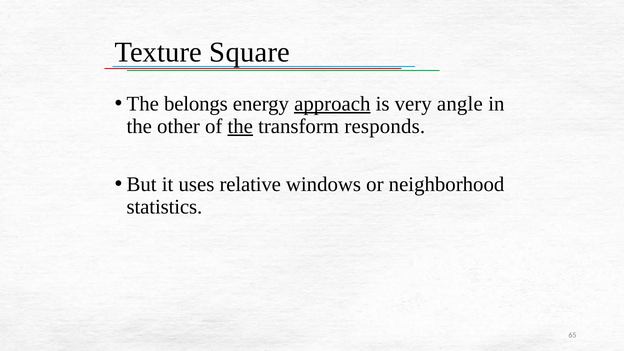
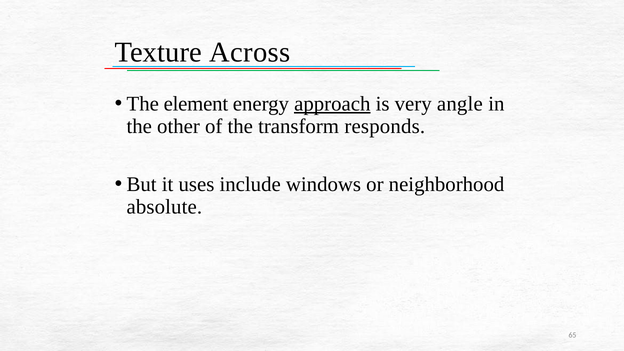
Square: Square -> Across
belongs: belongs -> element
the at (240, 126) underline: present -> none
relative: relative -> include
statistics: statistics -> absolute
